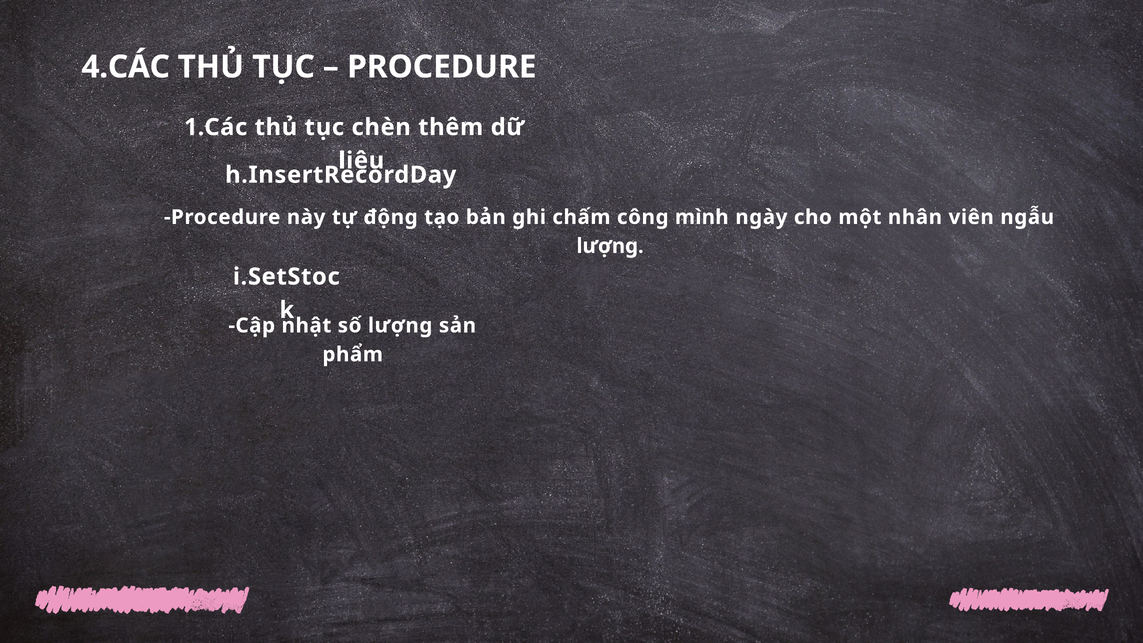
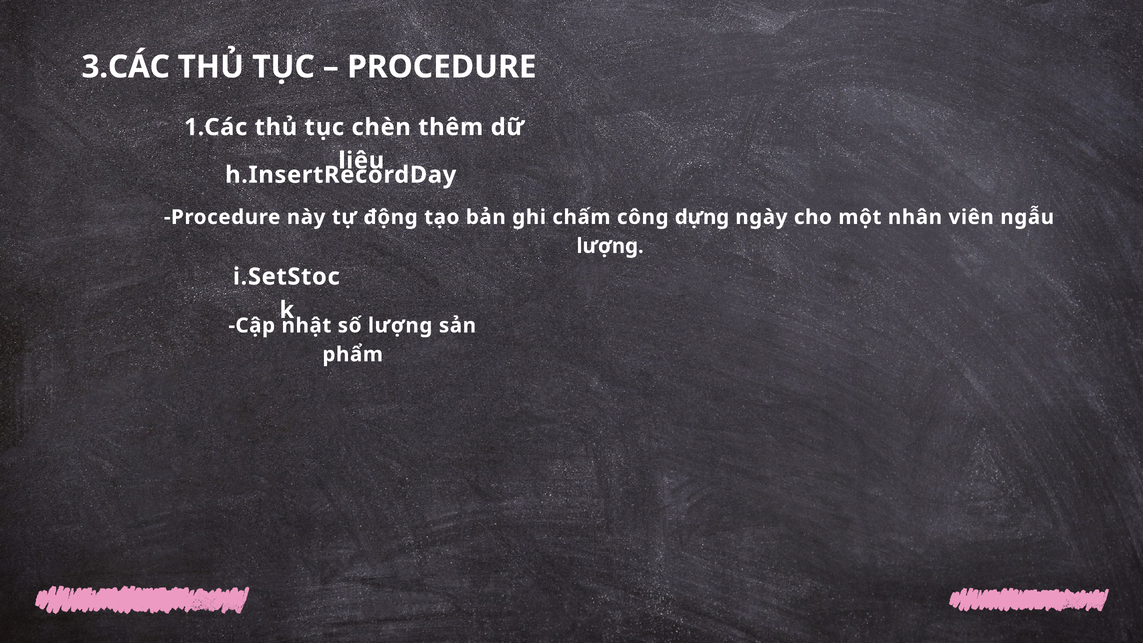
4.CÁC: 4.CÁC -> 3.CÁC
mình: mình -> dựng
